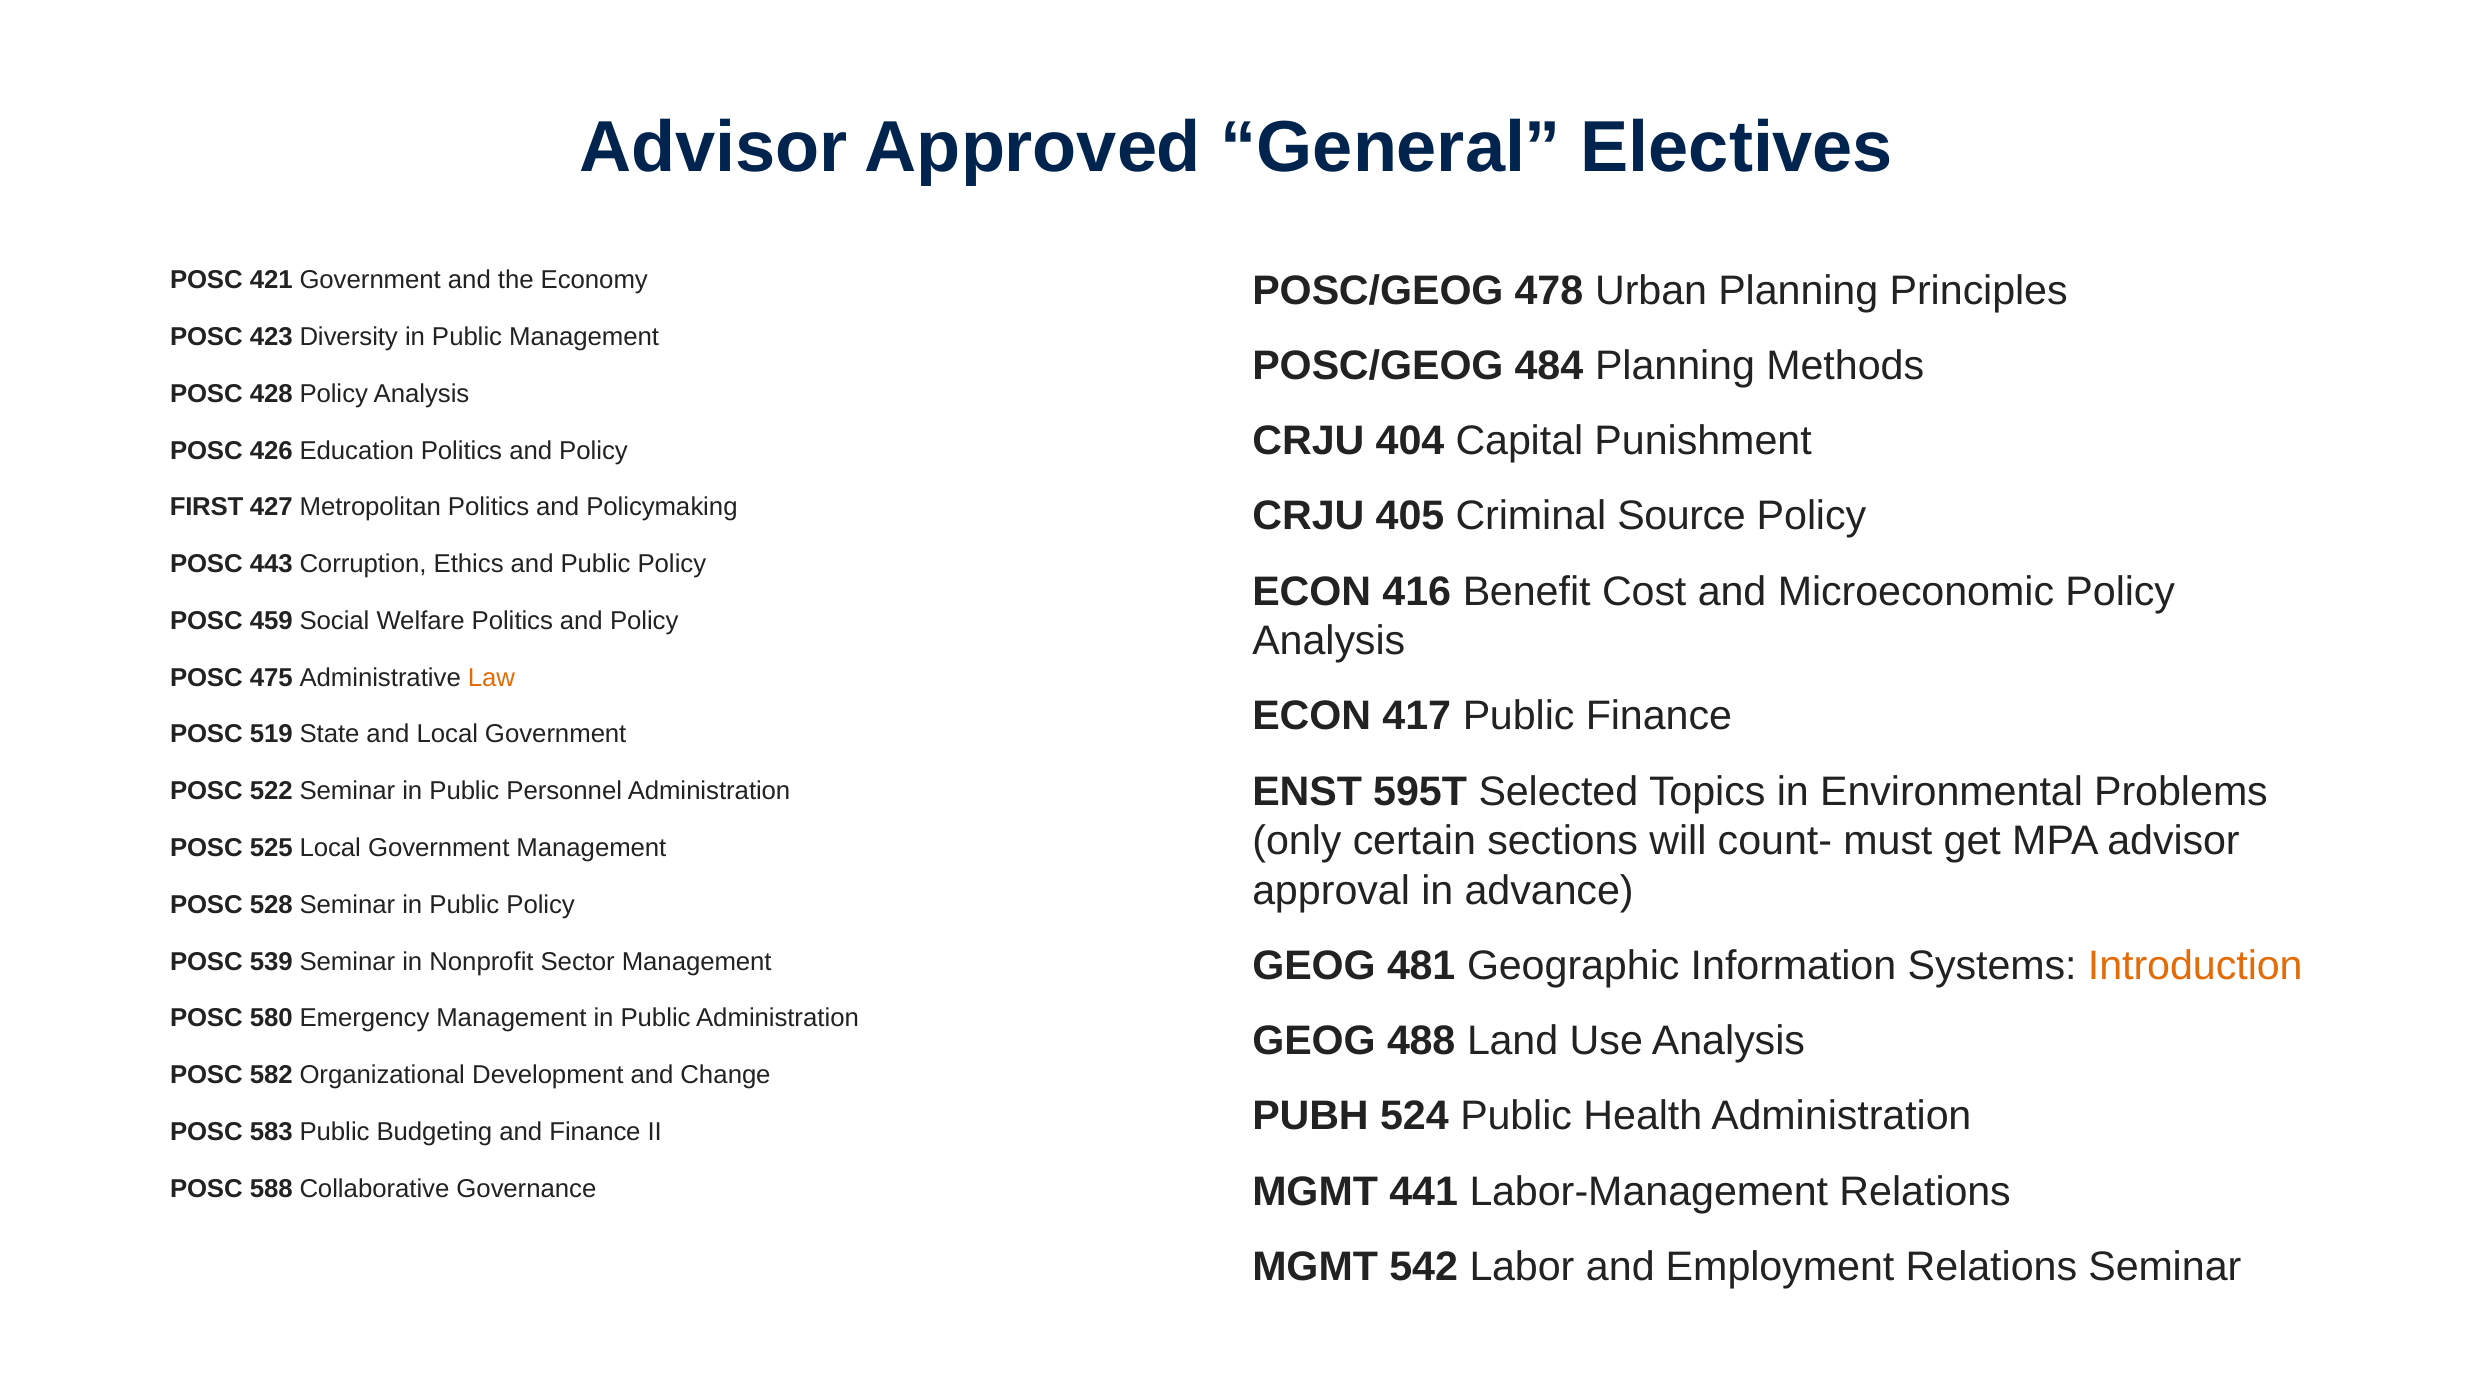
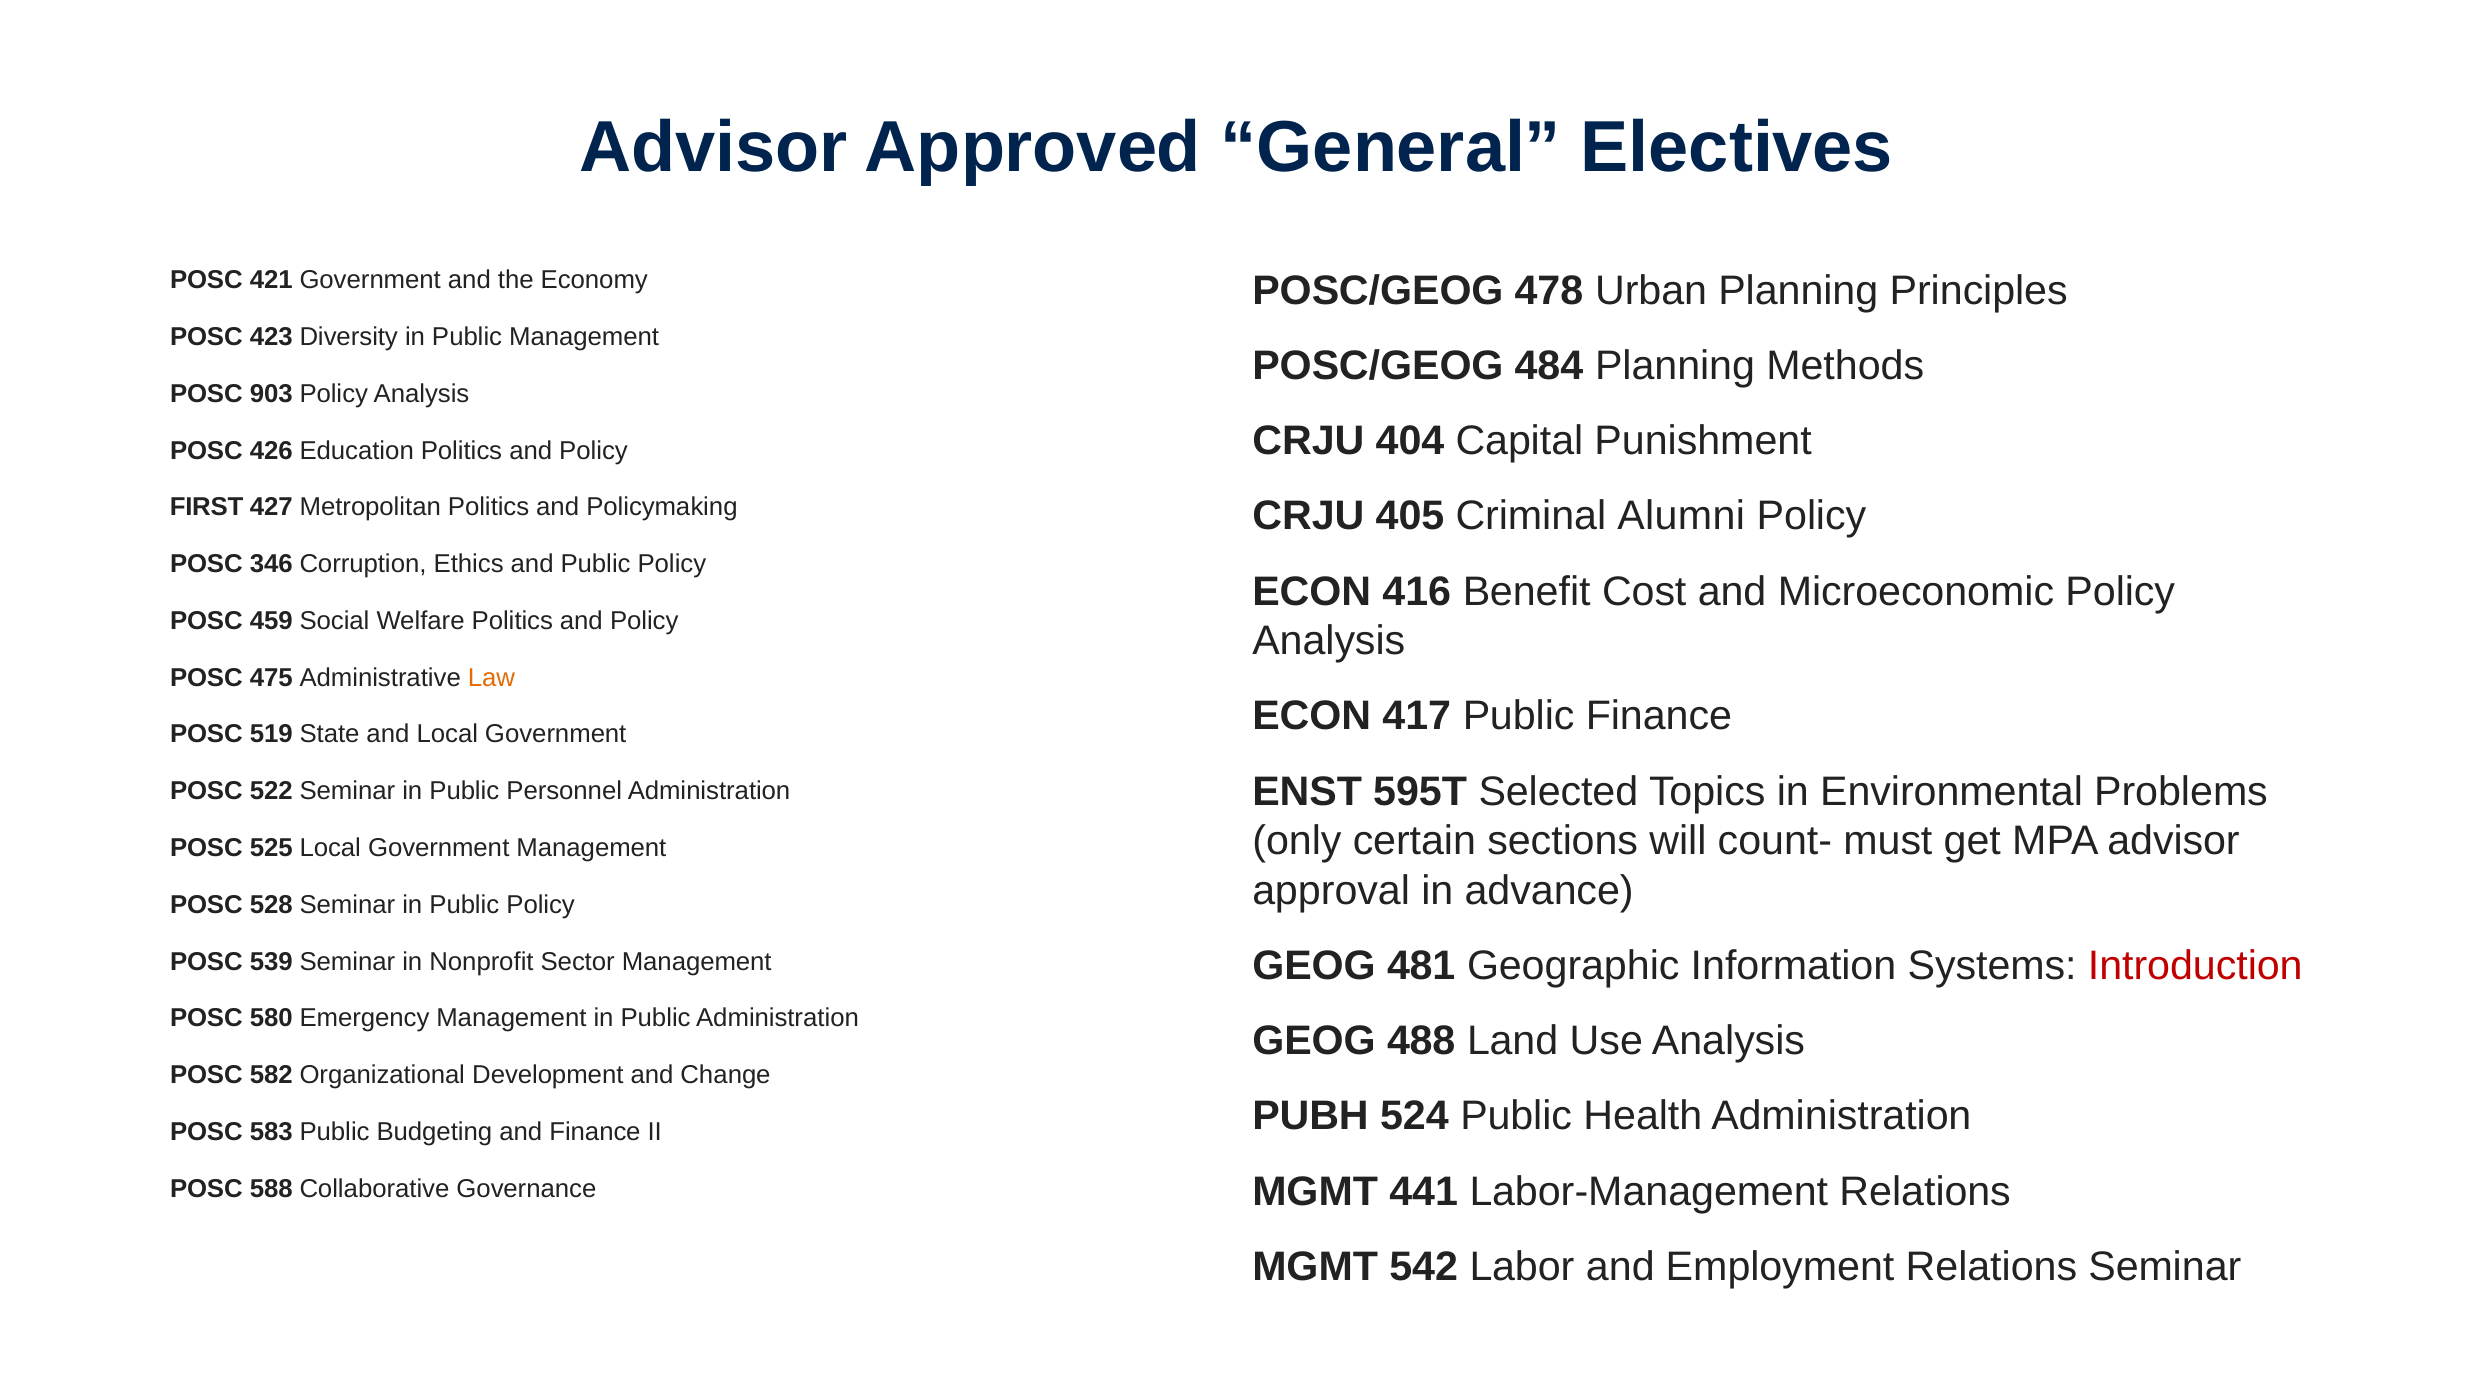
428: 428 -> 903
Source: Source -> Alumni
443: 443 -> 346
Introduction colour: orange -> red
